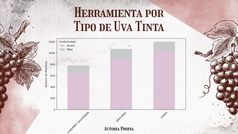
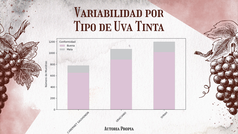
Herramienta: Herramienta -> Variabilidad
